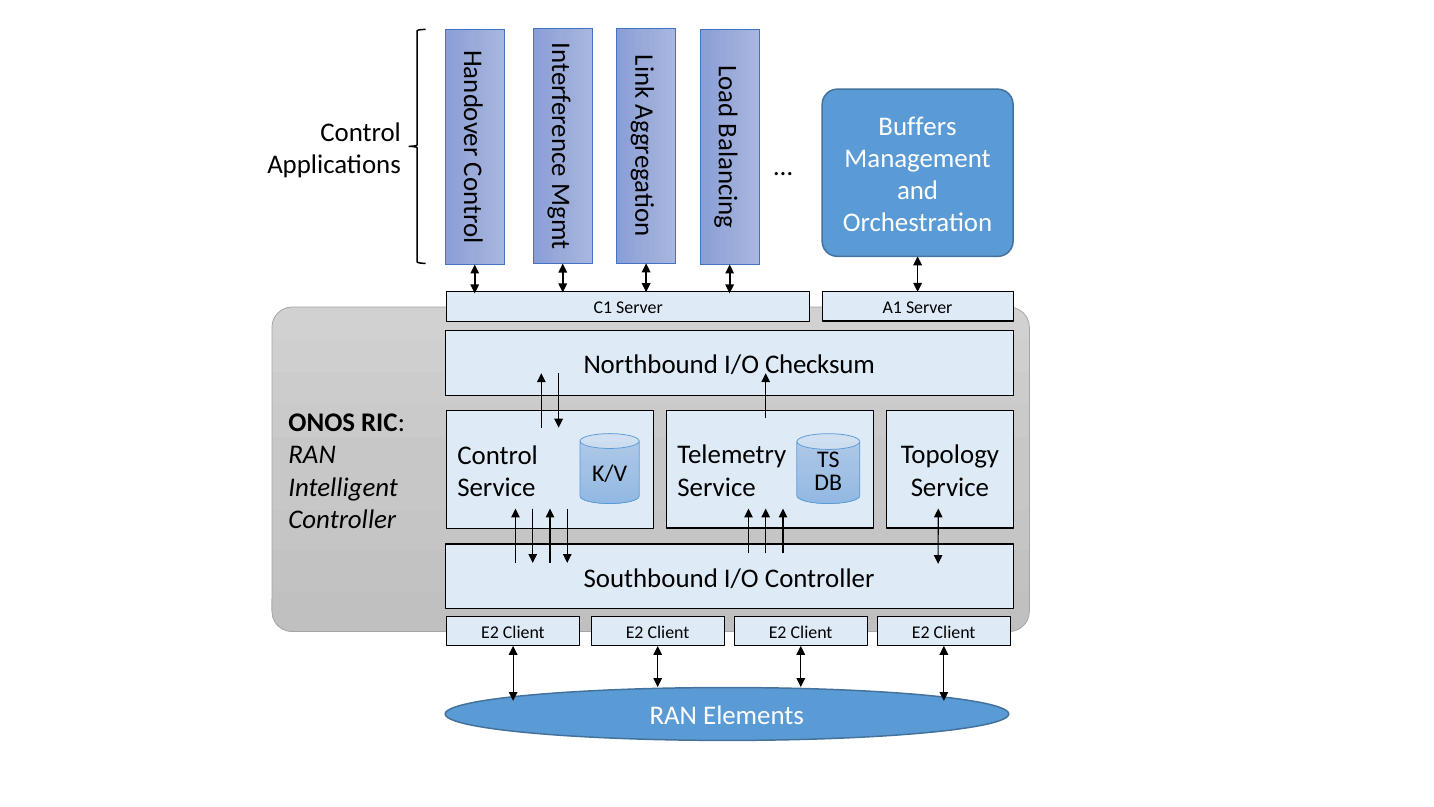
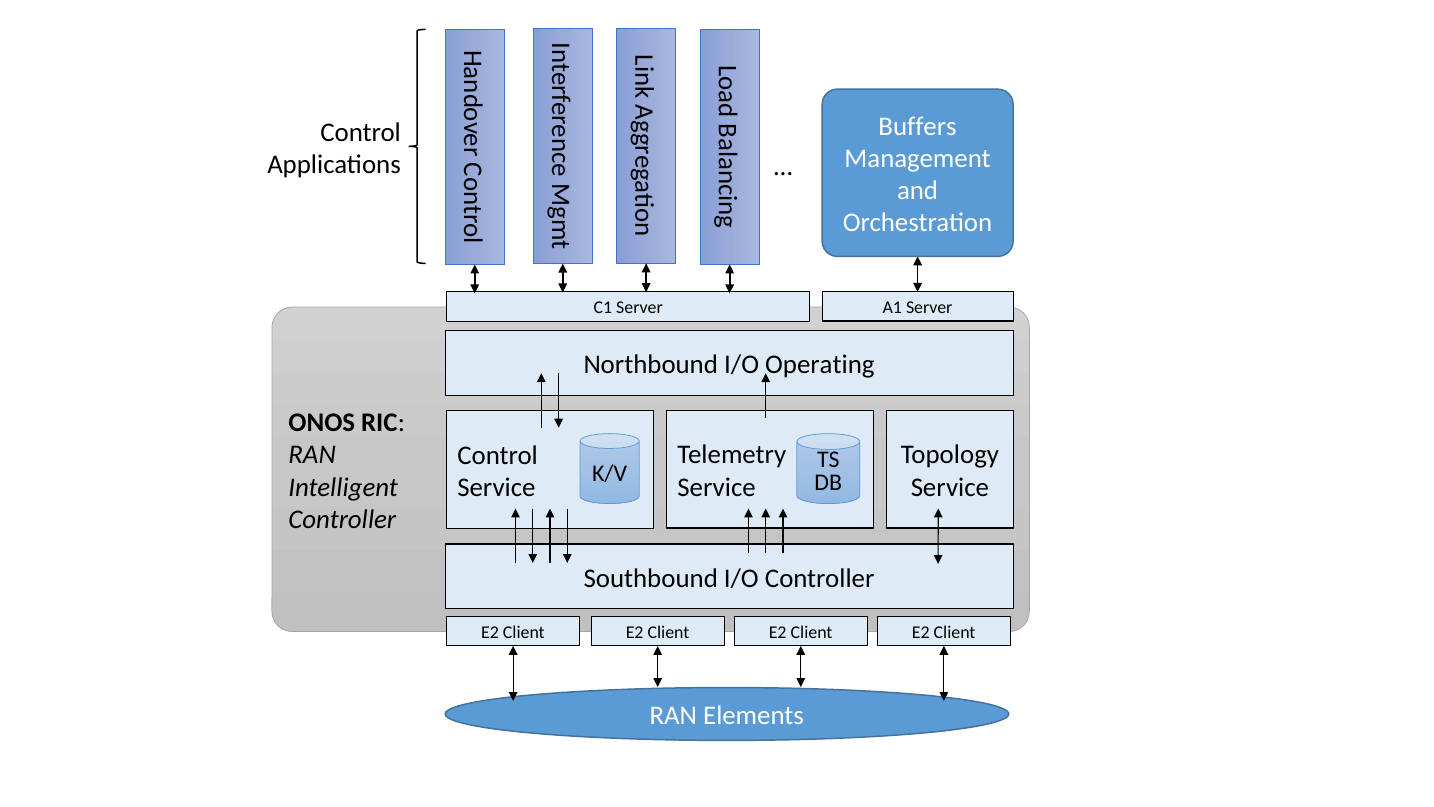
Checksum: Checksum -> Operating
